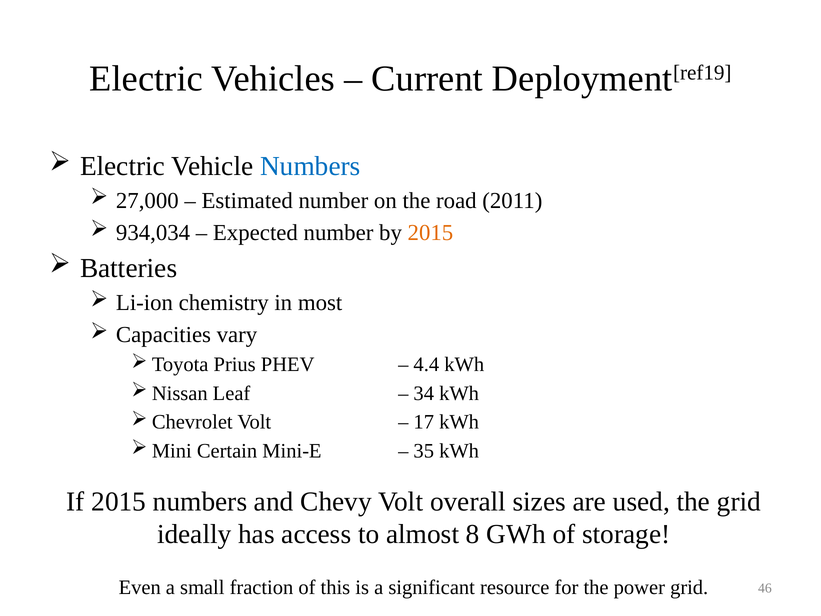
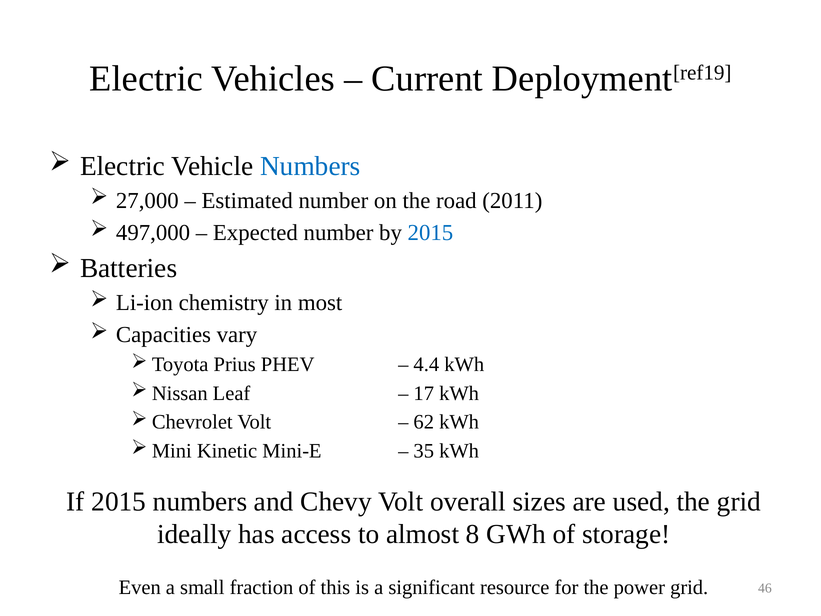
934,034: 934,034 -> 497,000
2015 at (430, 232) colour: orange -> blue
34: 34 -> 17
17: 17 -> 62
Certain: Certain -> Kinetic
